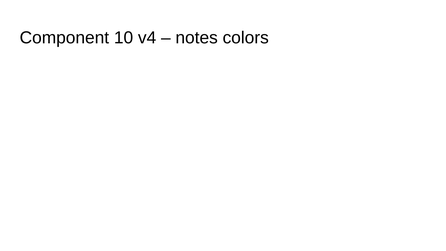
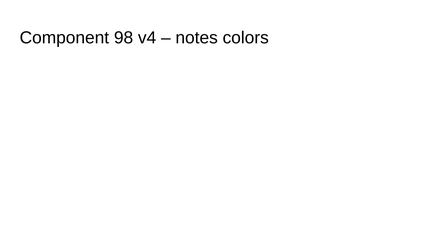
10: 10 -> 98
